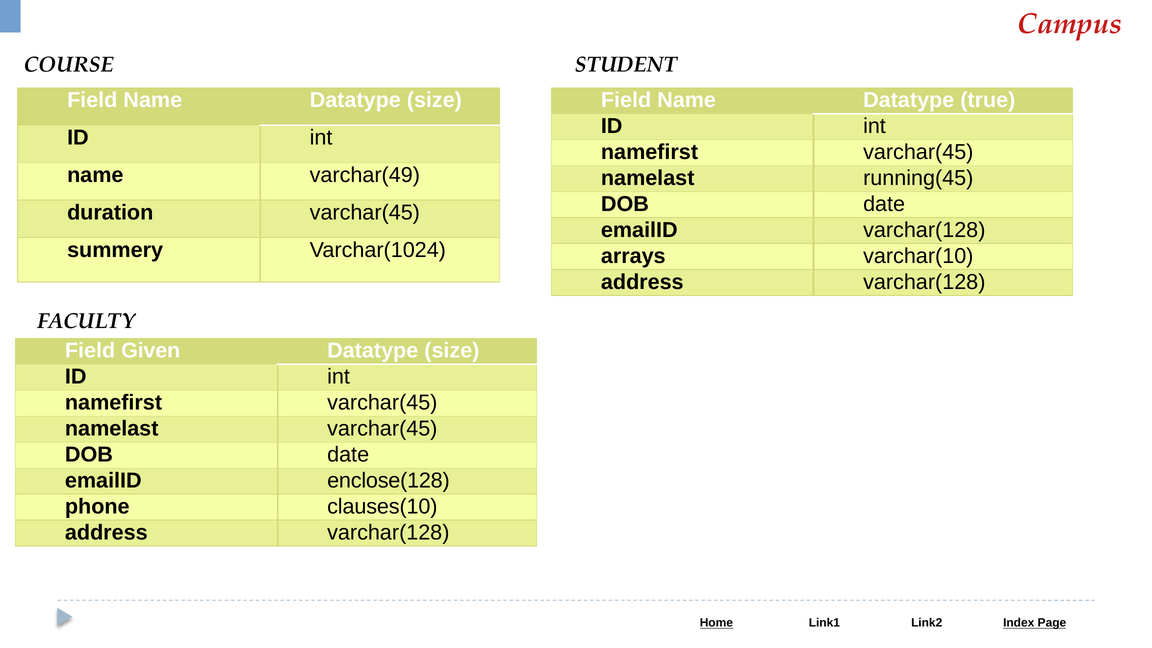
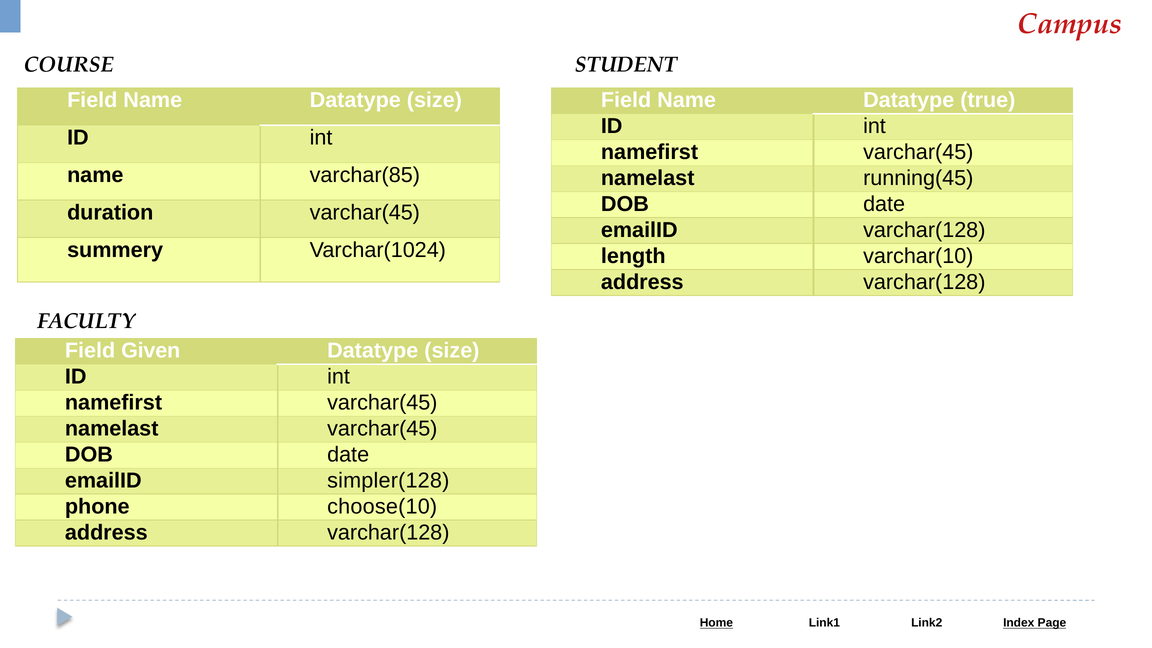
varchar(49: varchar(49 -> varchar(85
arrays: arrays -> length
enclose(128: enclose(128 -> simpler(128
clauses(10: clauses(10 -> choose(10
